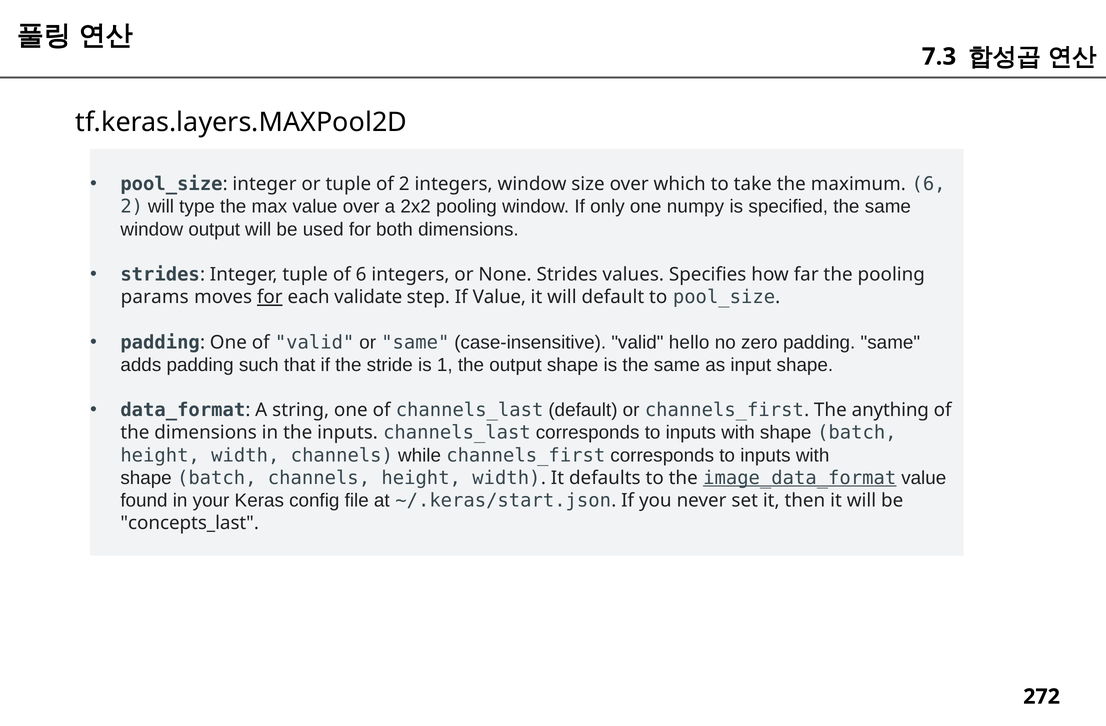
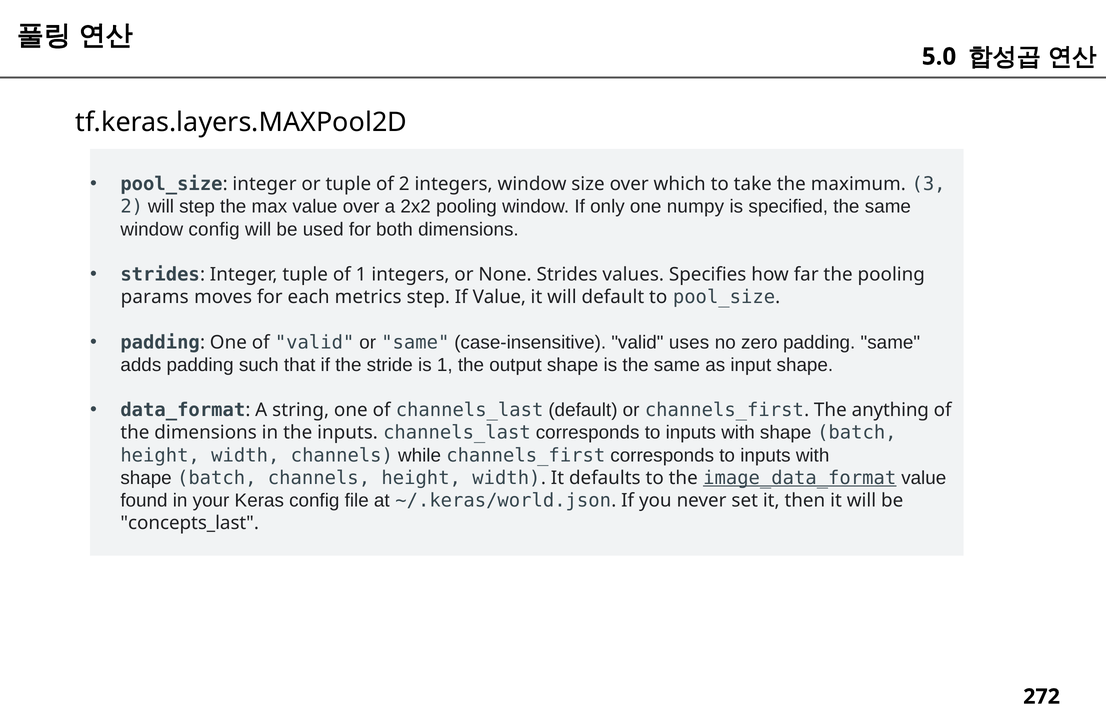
7.3: 7.3 -> 5.0
maximum 6: 6 -> 3
will type: type -> step
window output: output -> config
of 6: 6 -> 1
for at (270, 297) underline: present -> none
validate: validate -> metrics
hello: hello -> uses
~/.keras/start.json: ~/.keras/start.json -> ~/.keras/world.json
